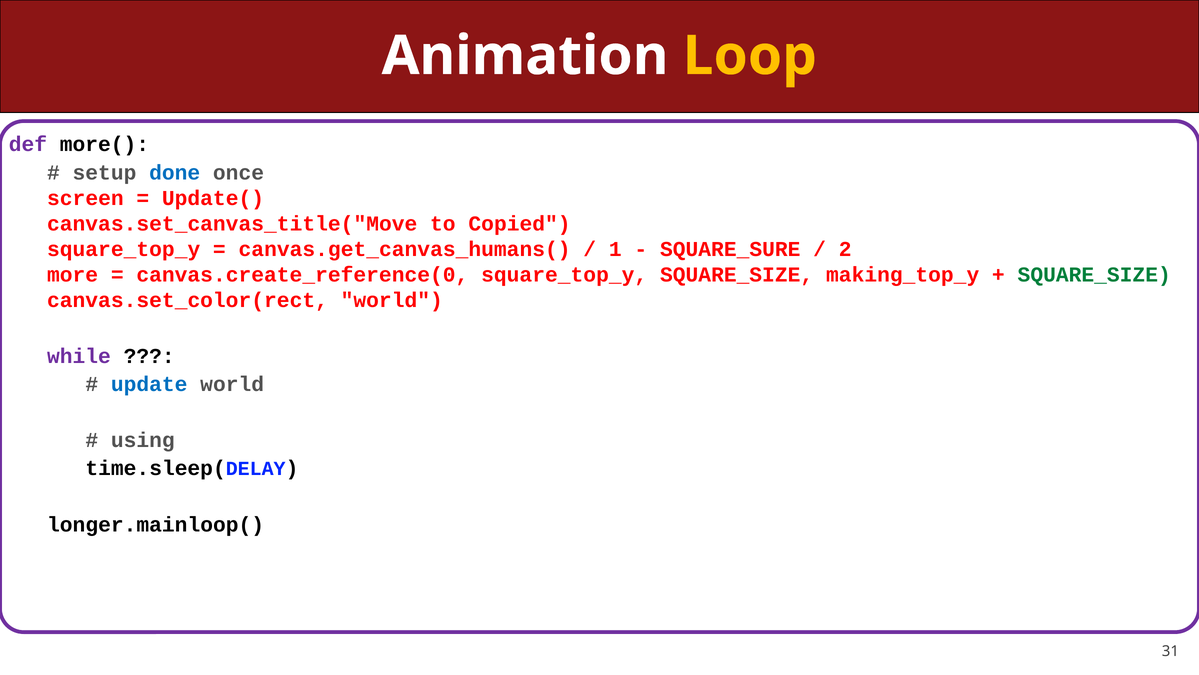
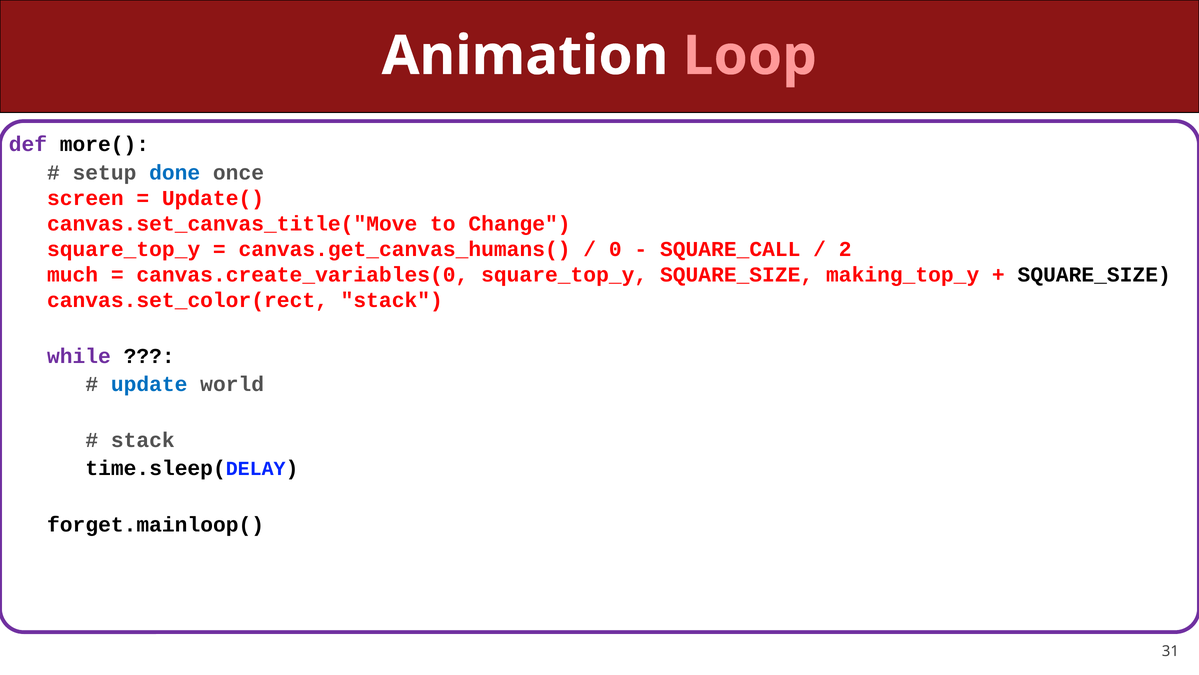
Loop colour: yellow -> pink
Copied: Copied -> Change
1: 1 -> 0
SQUARE_SURE: SQUARE_SURE -> SQUARE_CALL
more: more -> much
canvas.create_reference(0: canvas.create_reference(0 -> canvas.create_variables(0
SQUARE_SIZE at (1094, 274) colour: green -> black
canvas.set_color(rect world: world -> stack
using at (143, 440): using -> stack
longer.mainloop(: longer.mainloop( -> forget.mainloop(
